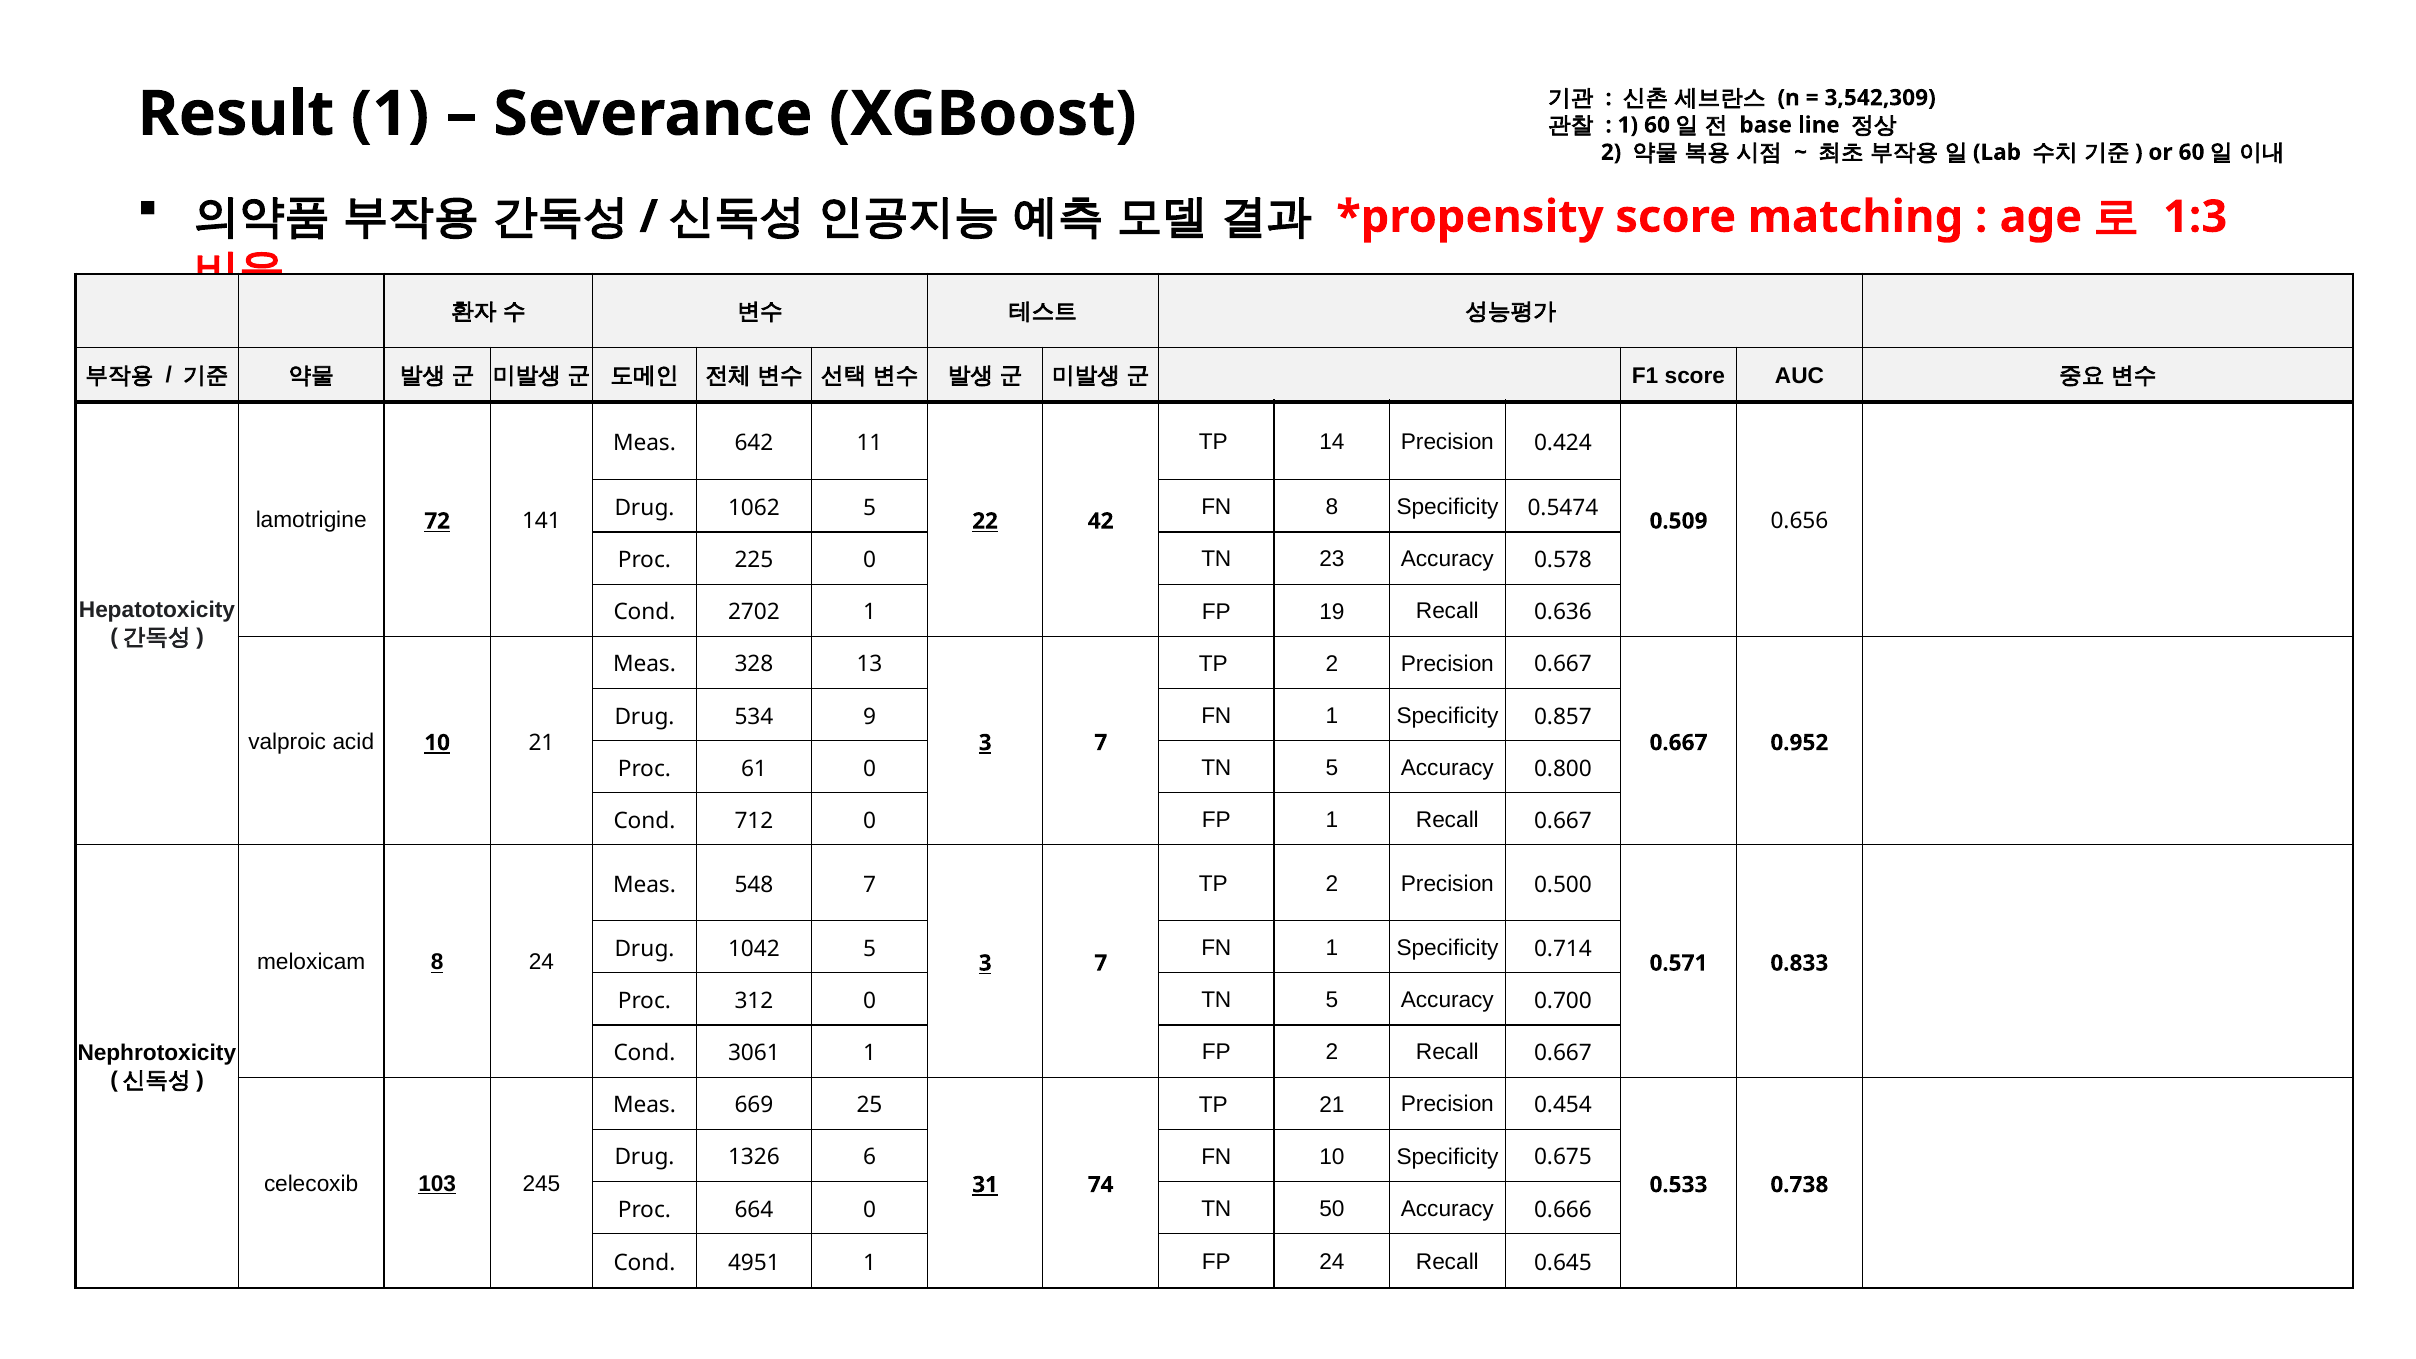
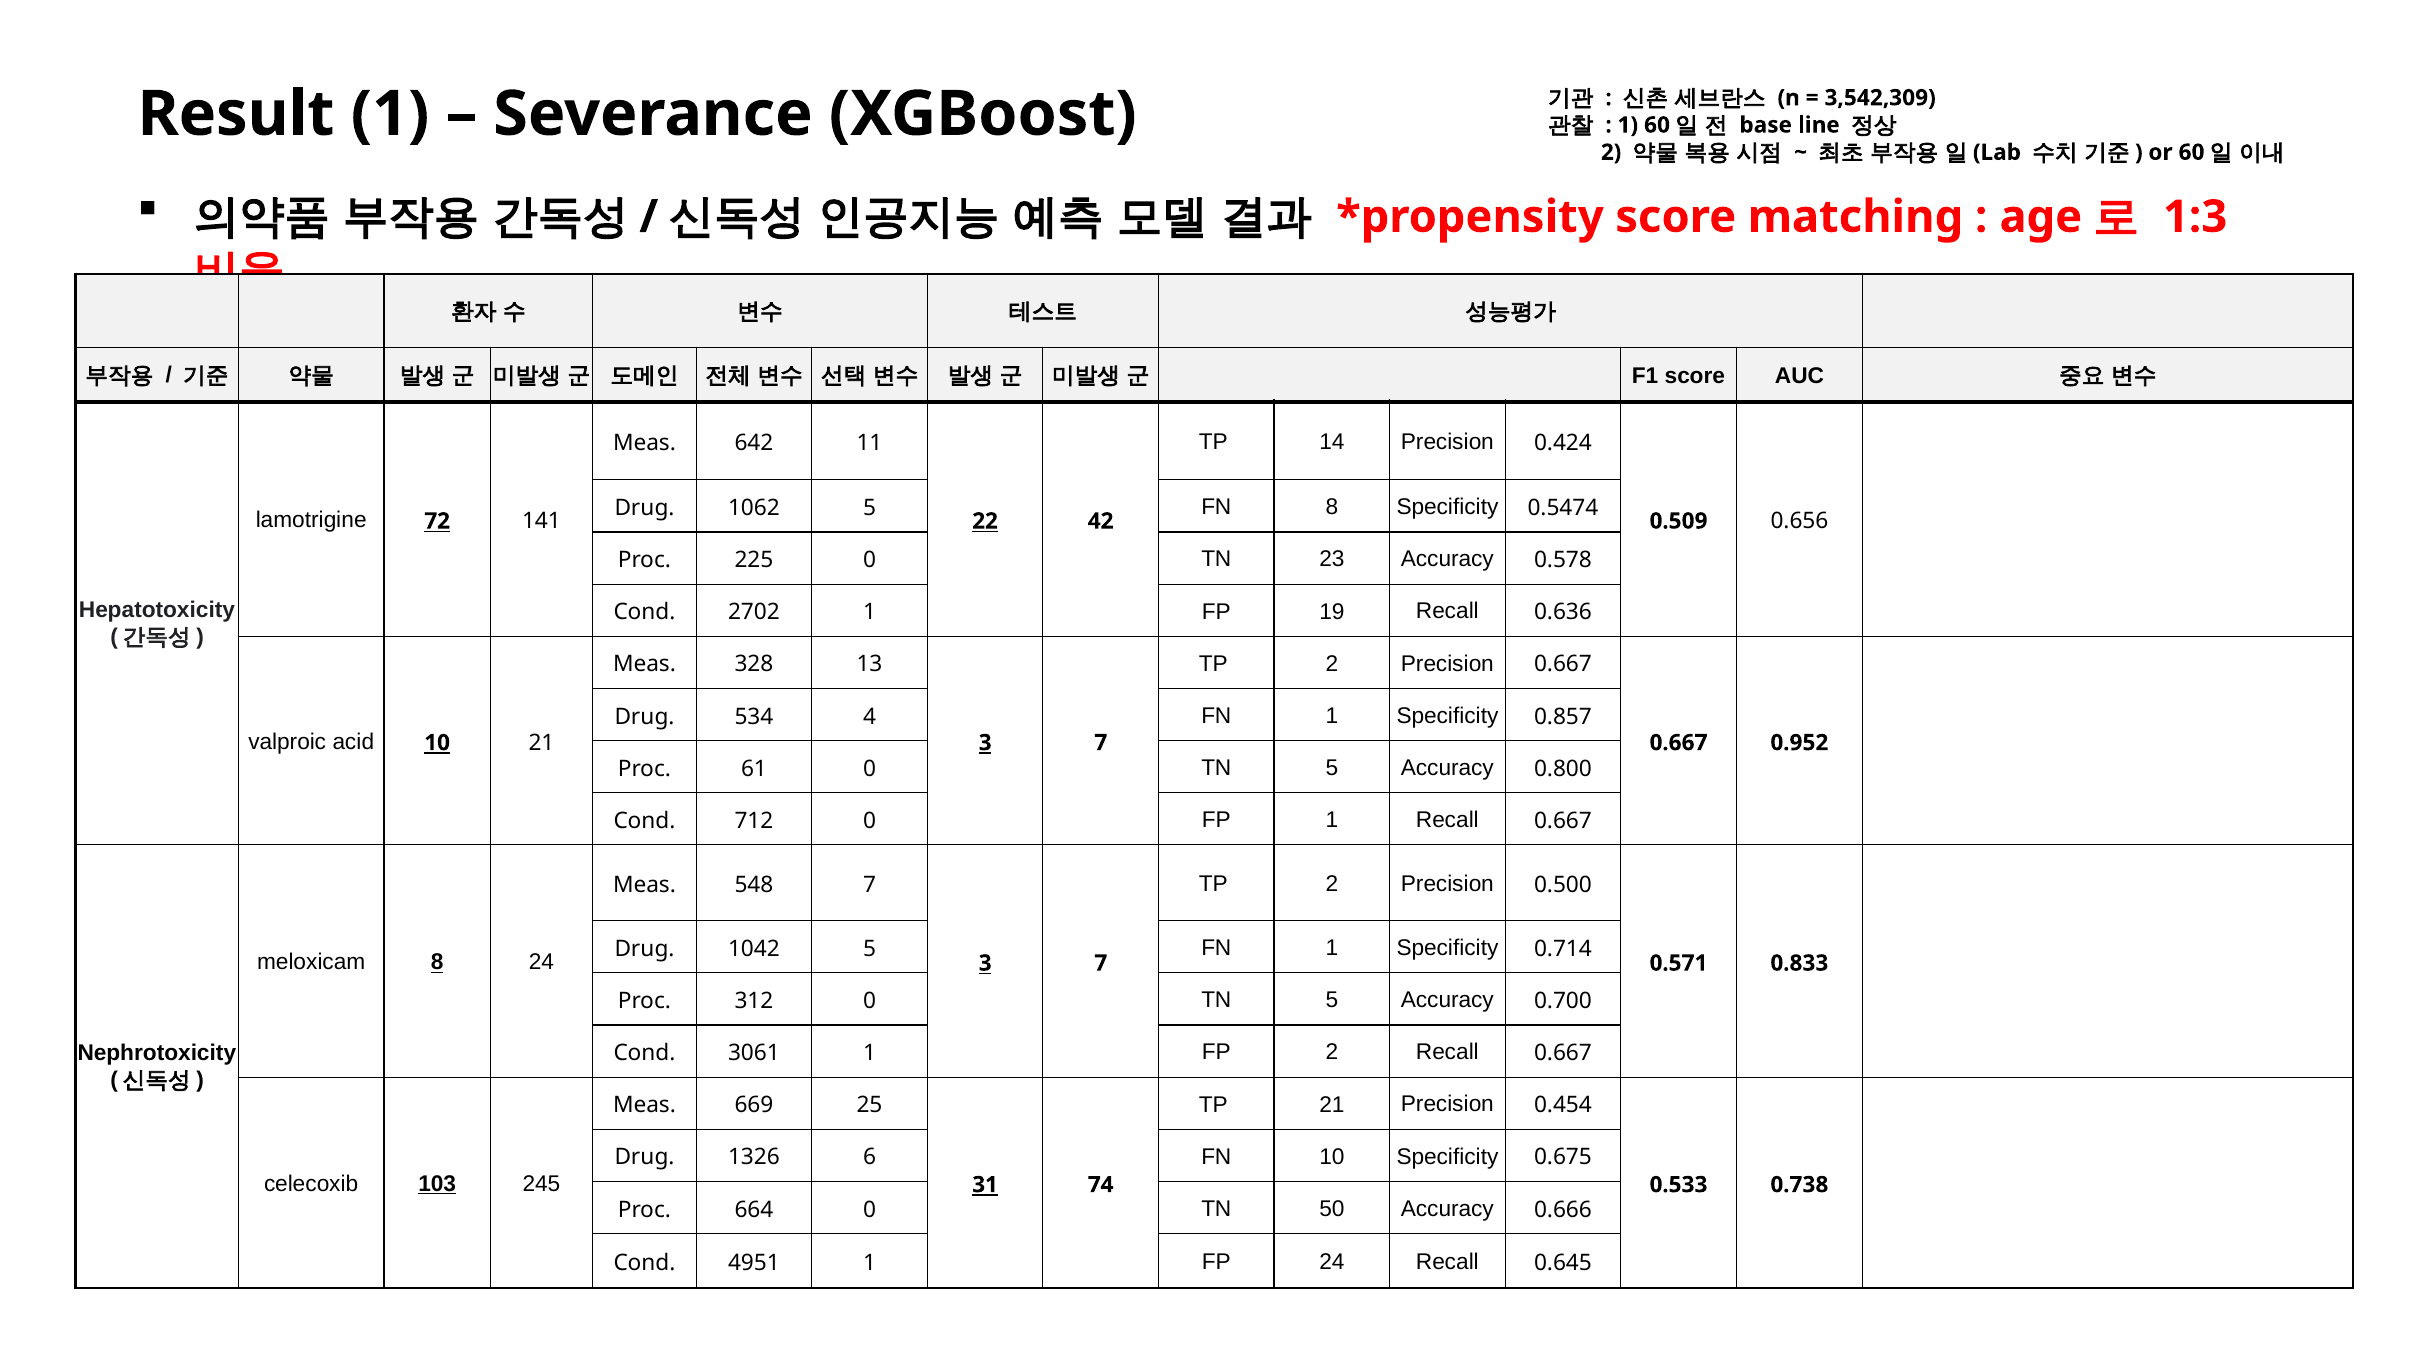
9: 9 -> 4
